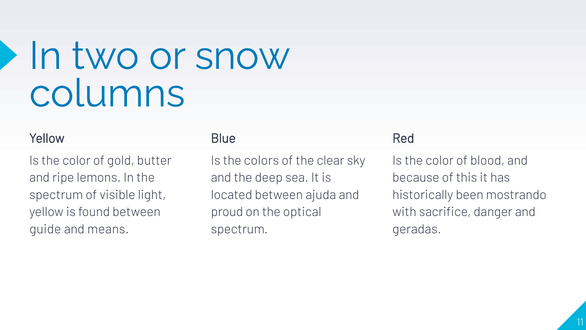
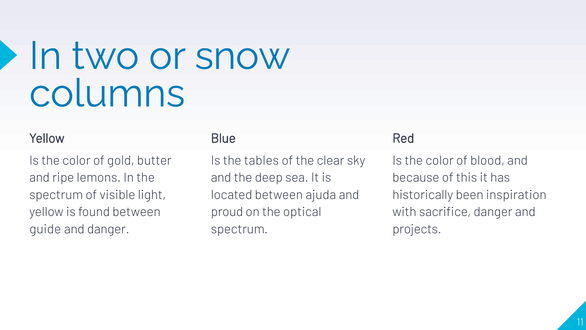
colors: colors -> tables
mostrando: mostrando -> inspiration
and means: means -> danger
geradas: geradas -> projects
